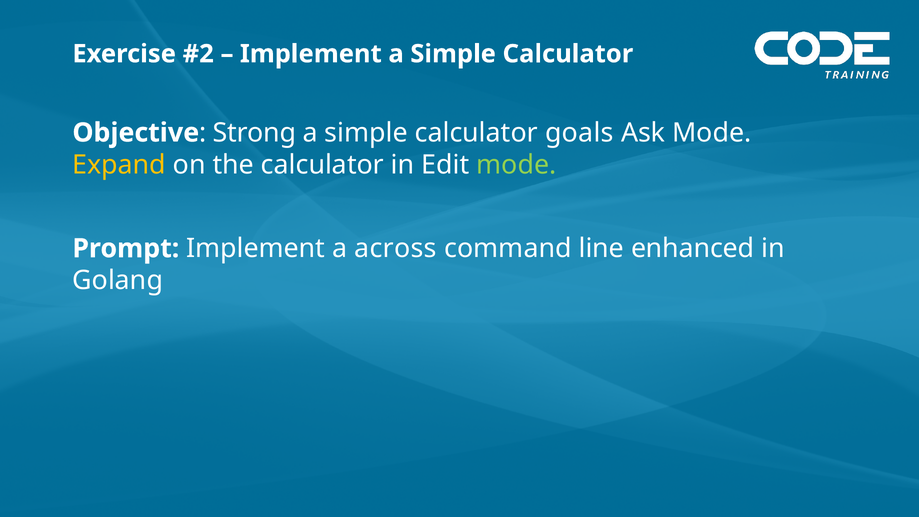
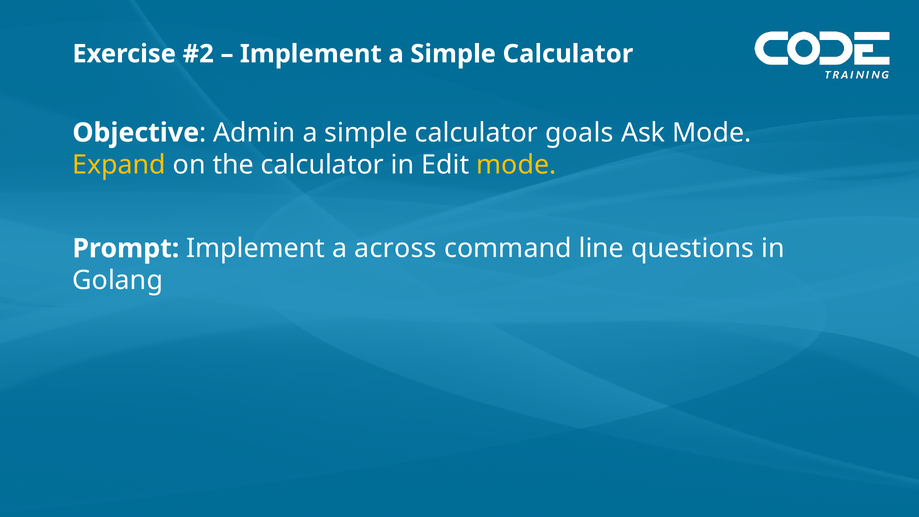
Strong: Strong -> Admin
mode at (516, 165) colour: light green -> yellow
enhanced: enhanced -> questions
